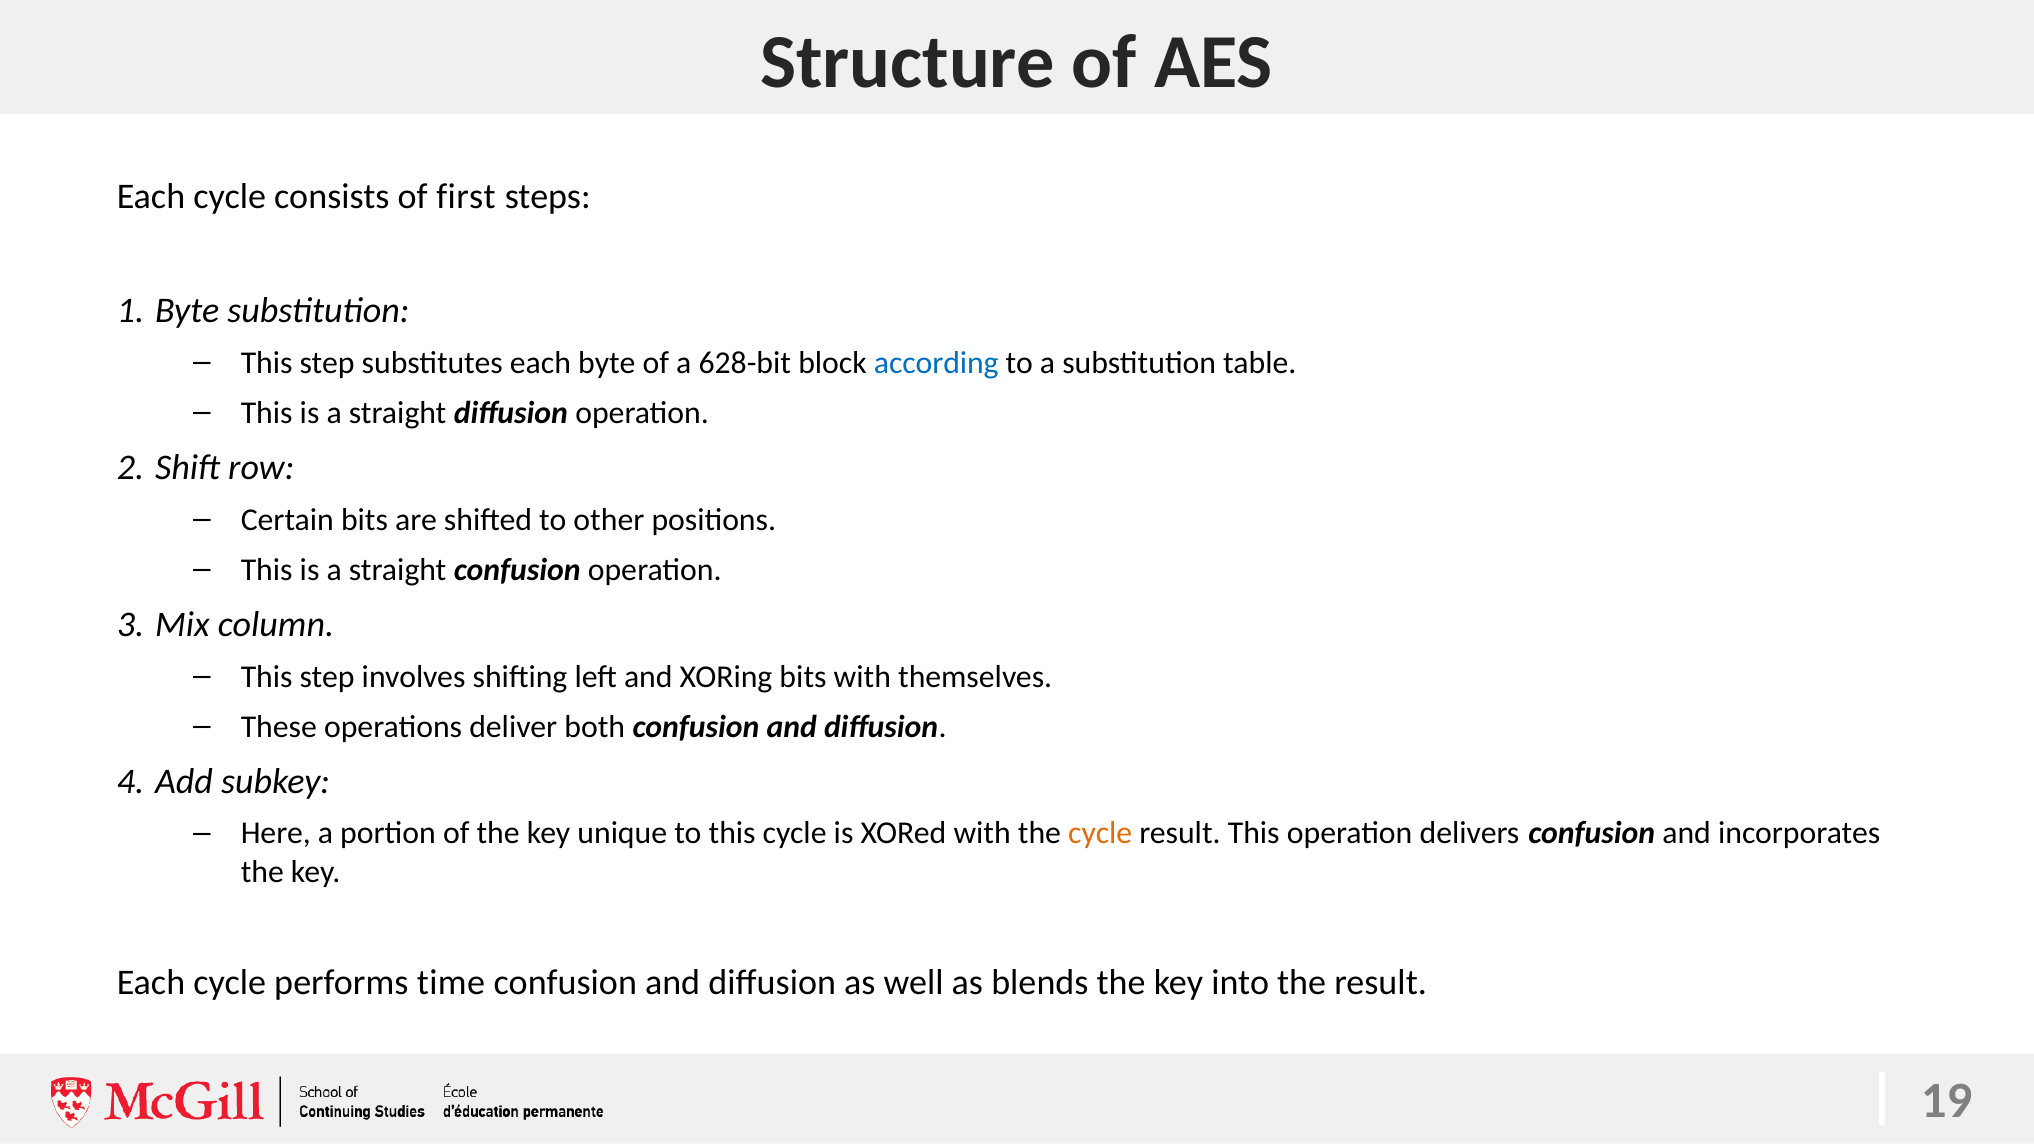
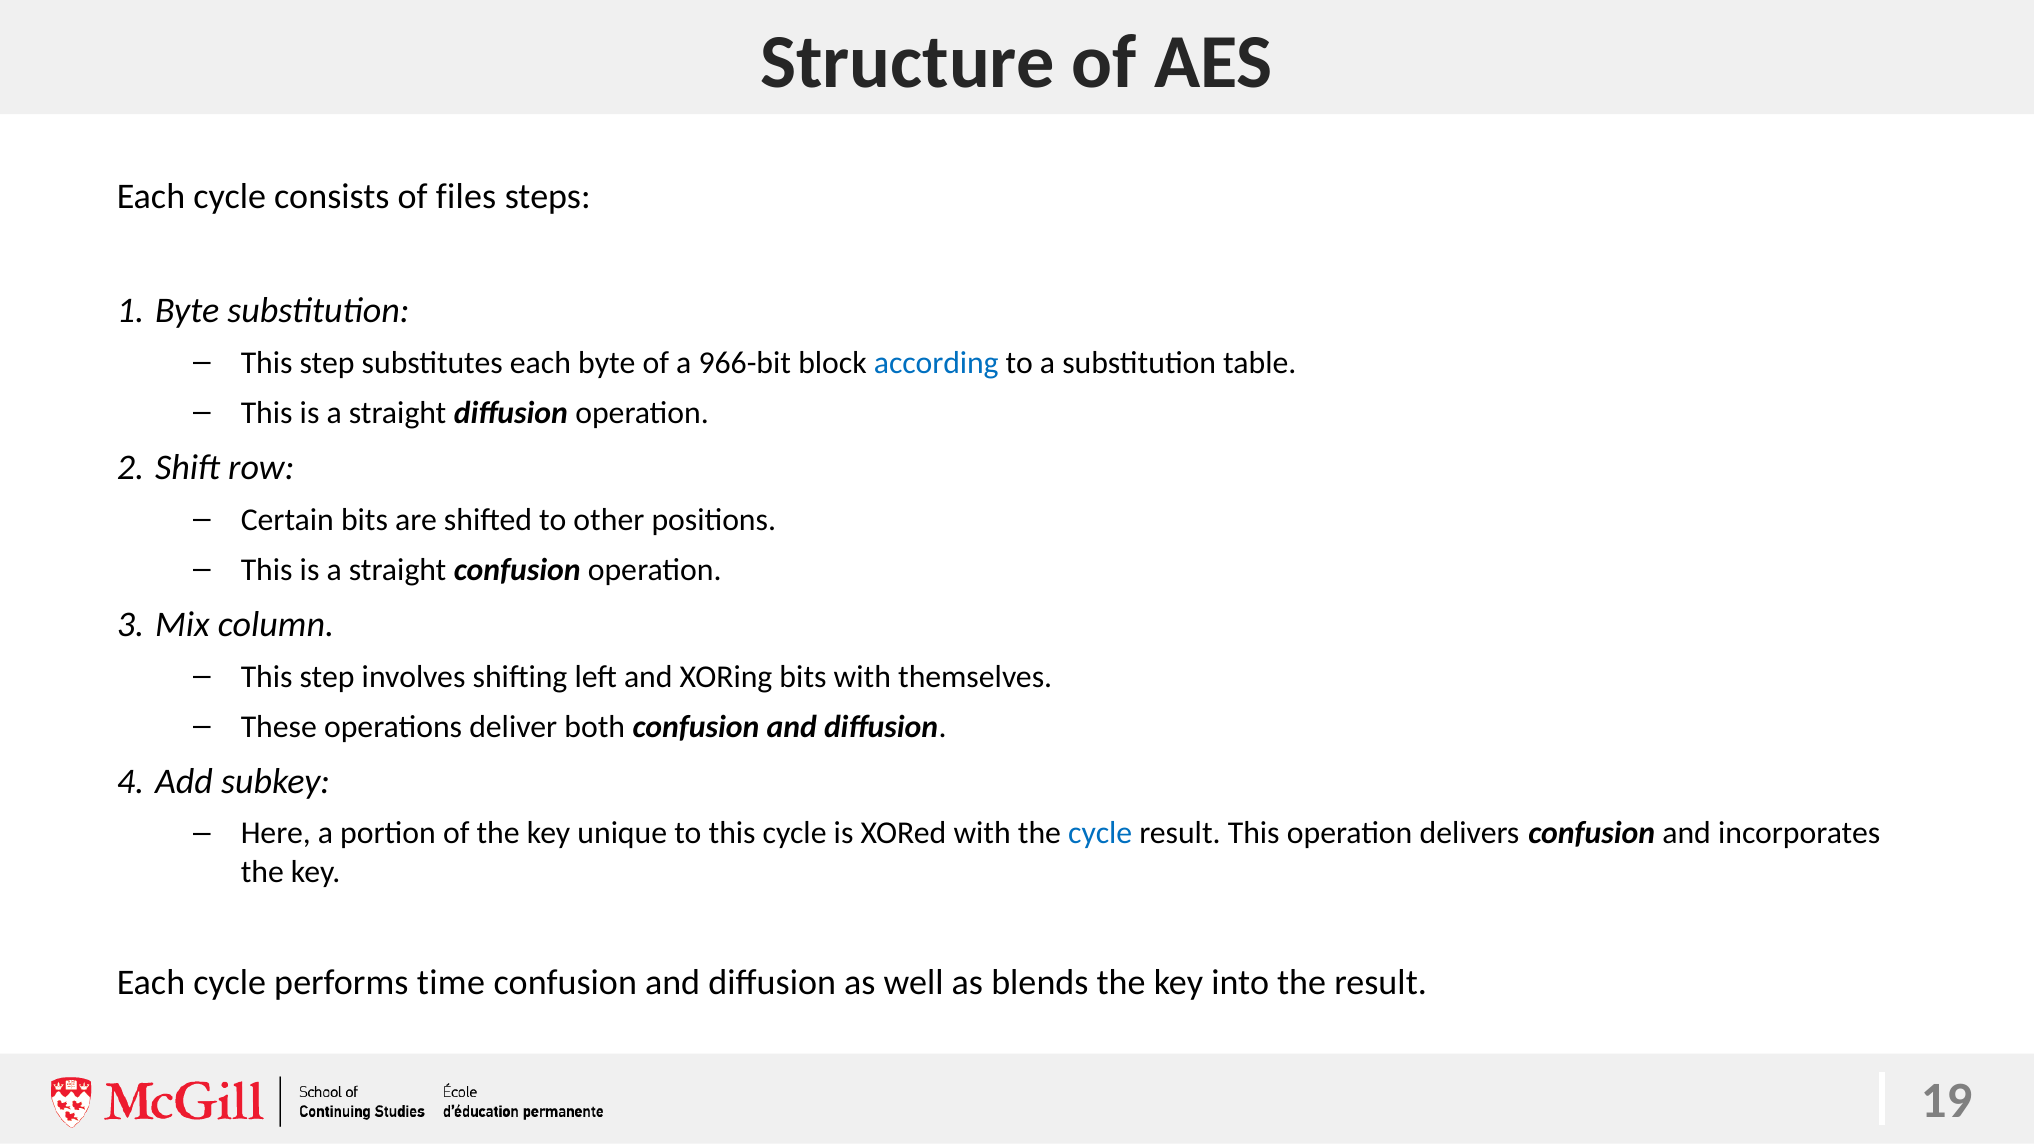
first: first -> files
628-bit: 628-bit -> 966-bit
cycle at (1100, 834) colour: orange -> blue
